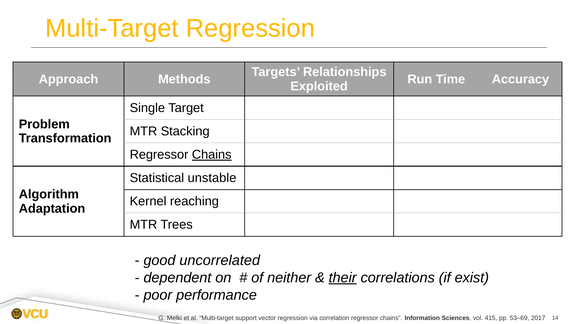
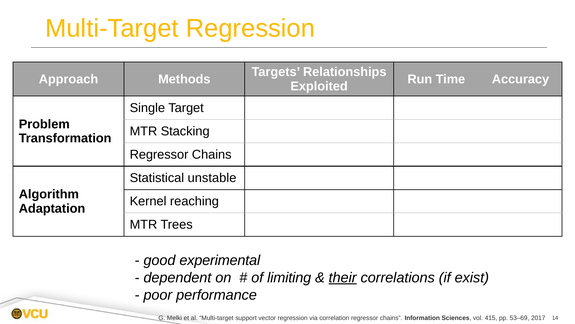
Chains at (212, 154) underline: present -> none
uncorrelated: uncorrelated -> experimental
neither: neither -> limiting
